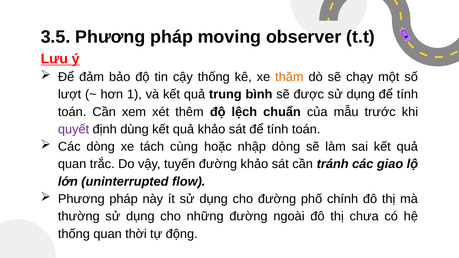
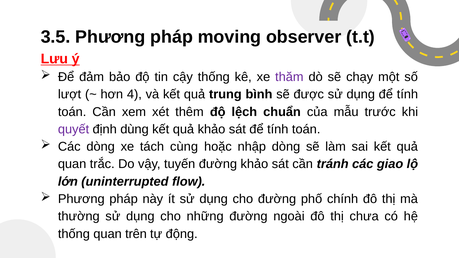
thăm colour: orange -> purple
1: 1 -> 4
thời: thời -> trên
